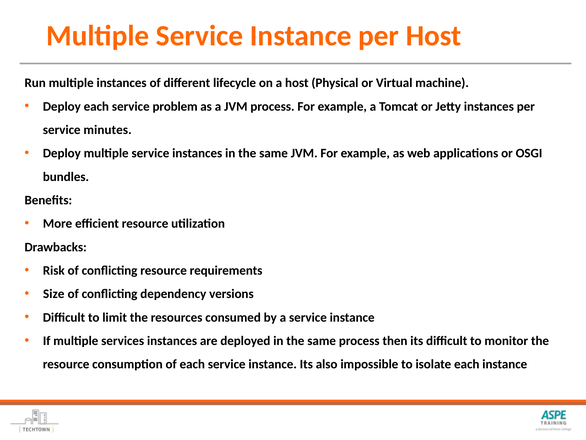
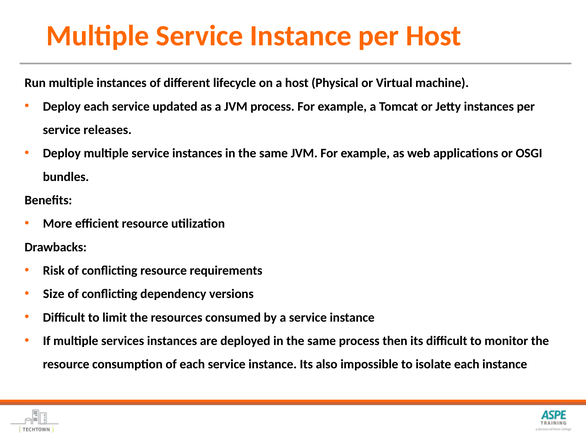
problem: problem -> updated
minutes: minutes -> releases
